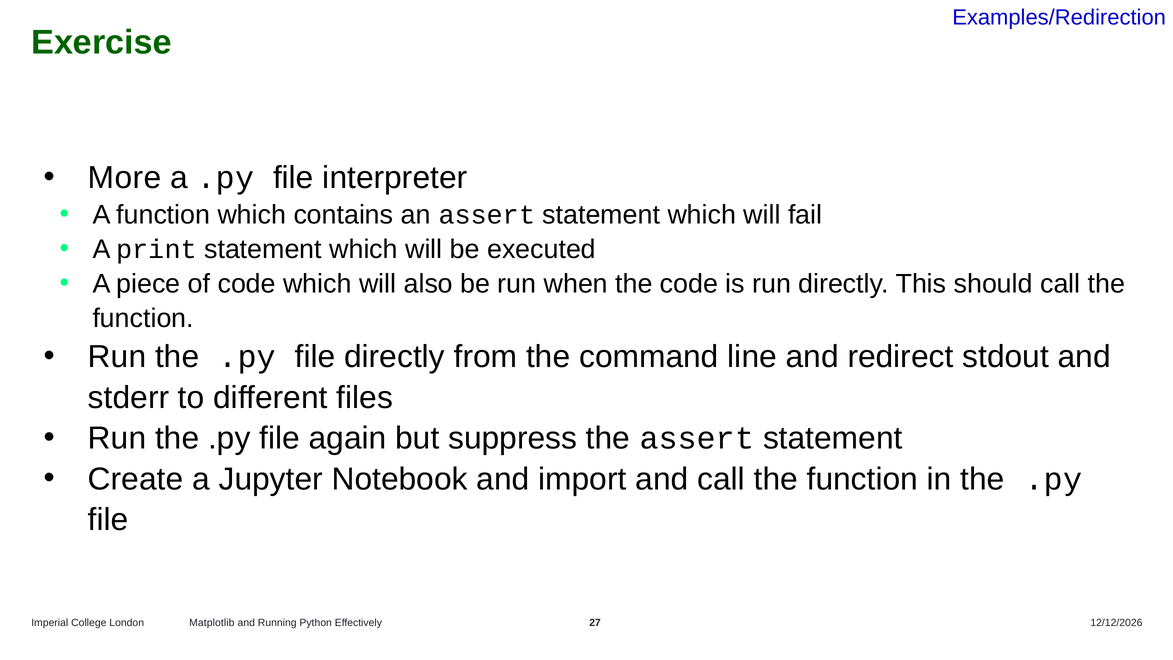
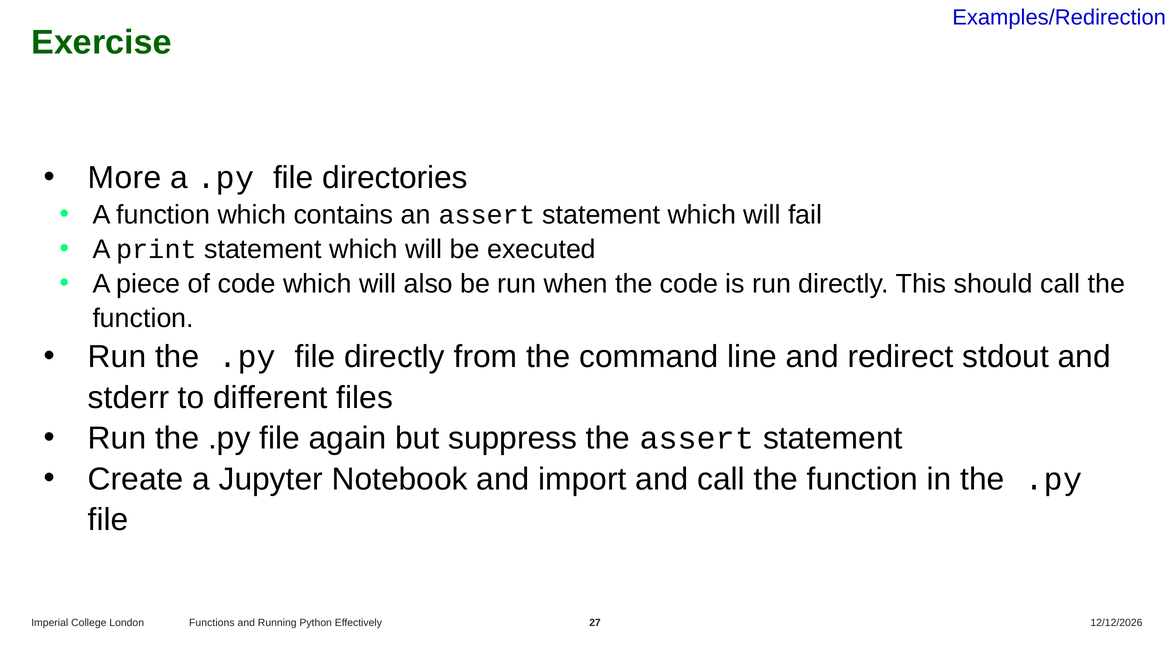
interpreter: interpreter -> directories
Matplotlib: Matplotlib -> Functions
